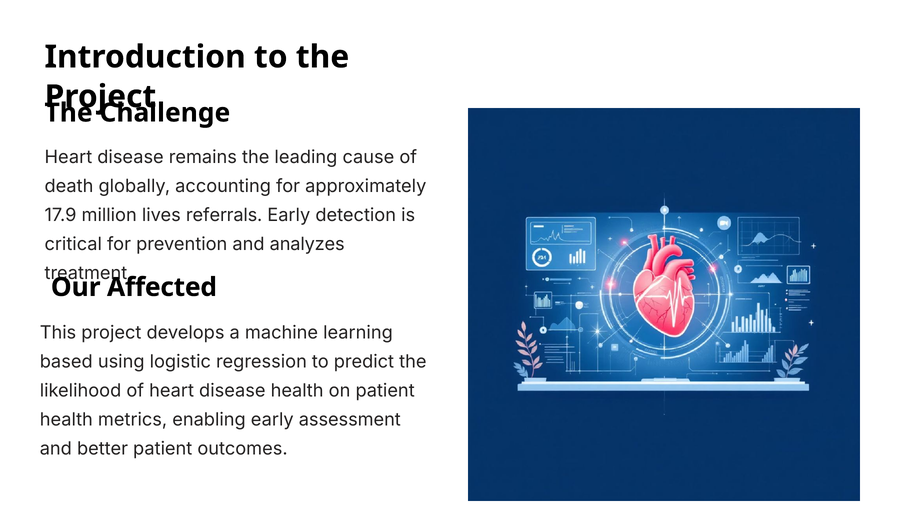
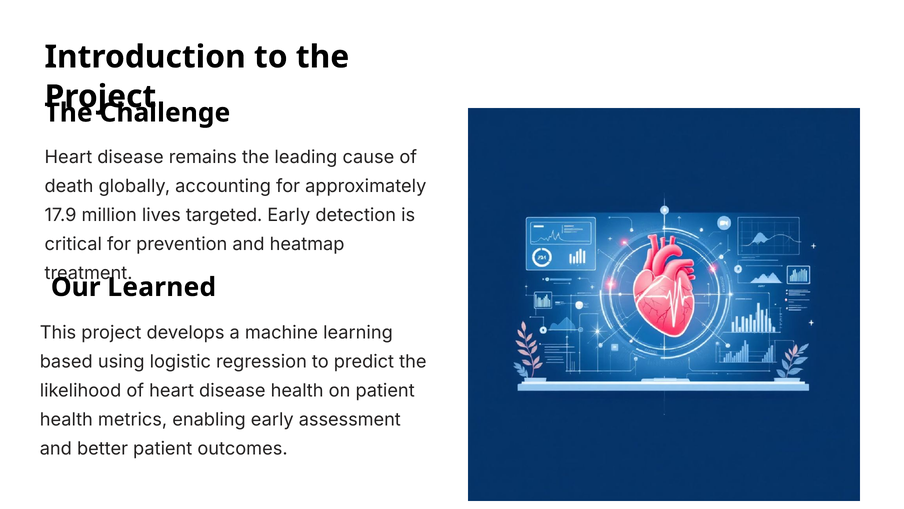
referrals: referrals -> targeted
analyzes: analyzes -> heatmap
Affected: Affected -> Learned
